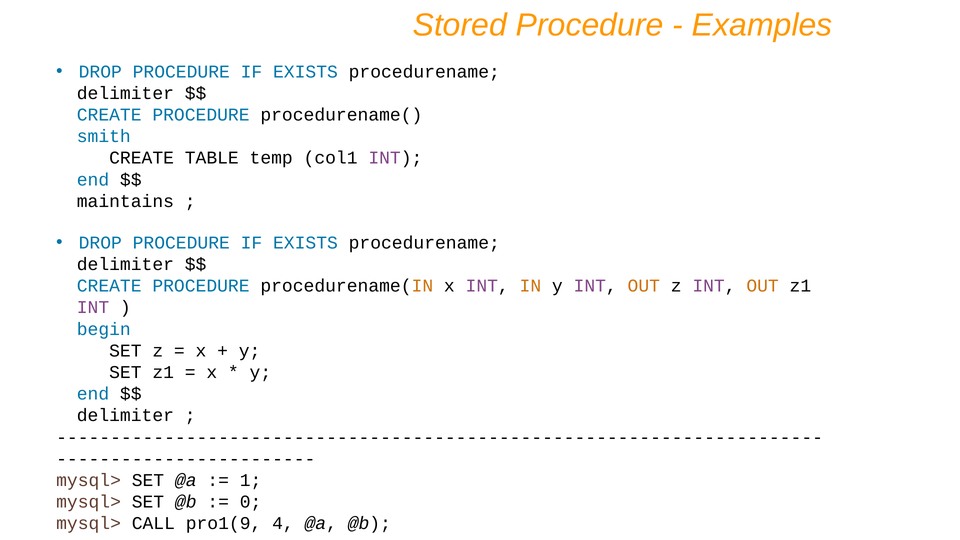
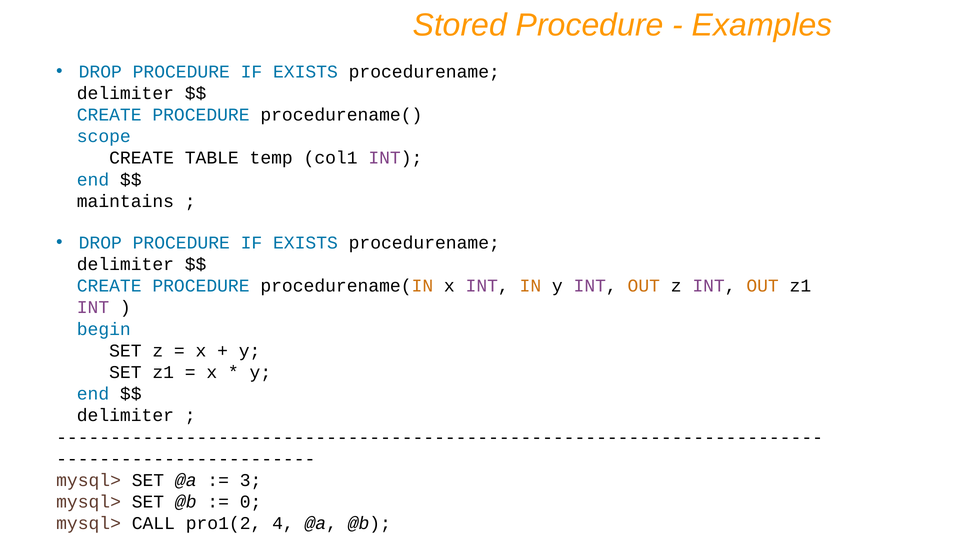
smith: smith -> scope
1: 1 -> 3
pro1(9: pro1(9 -> pro1(2
